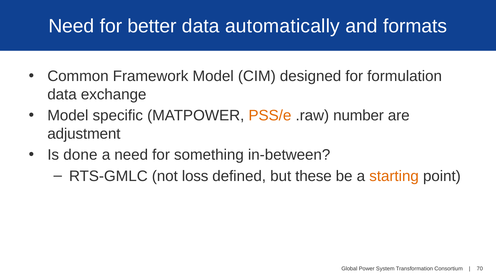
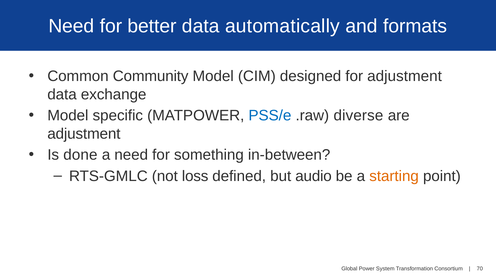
Framework: Framework -> Community
for formulation: formulation -> adjustment
PSS/e colour: orange -> blue
number: number -> diverse
these: these -> audio
